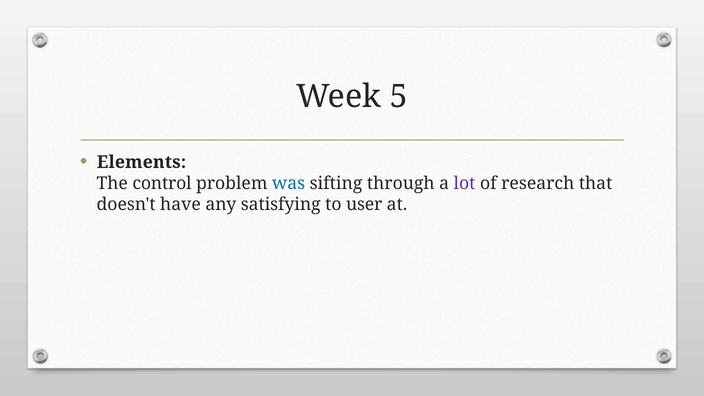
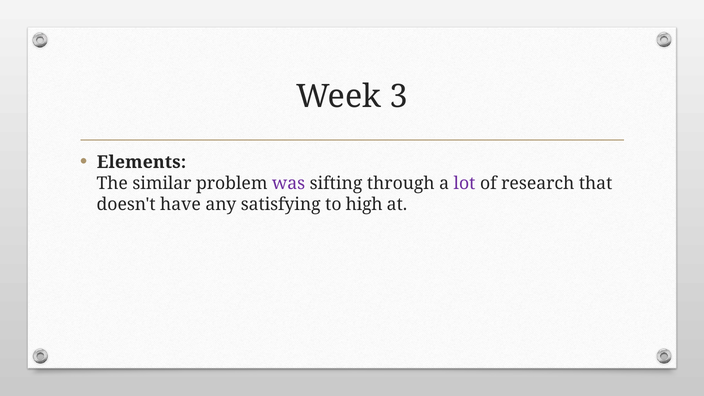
5: 5 -> 3
control: control -> similar
was colour: blue -> purple
user: user -> high
